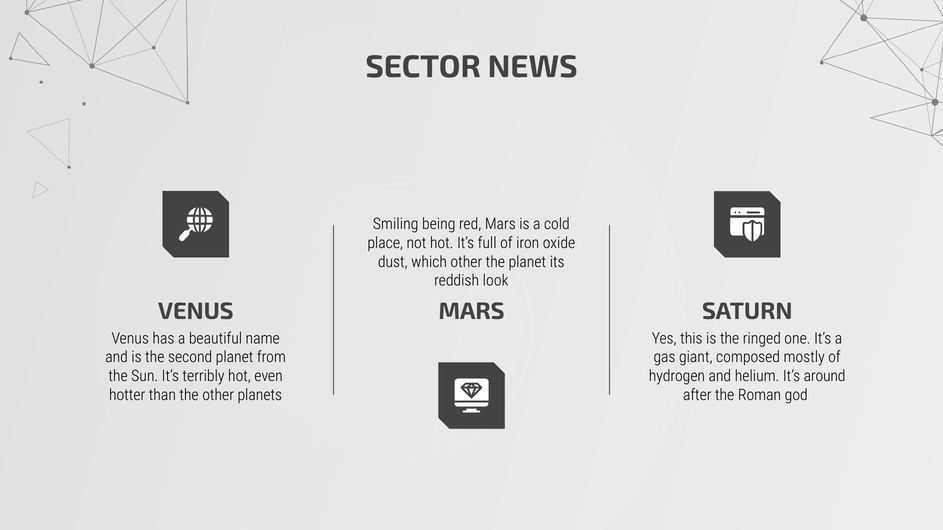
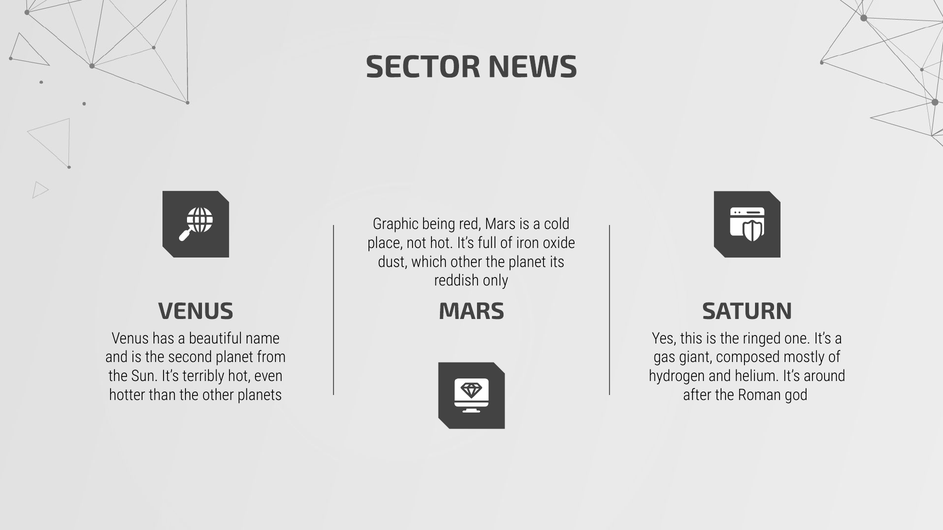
Smiling: Smiling -> Graphic
look: look -> only
